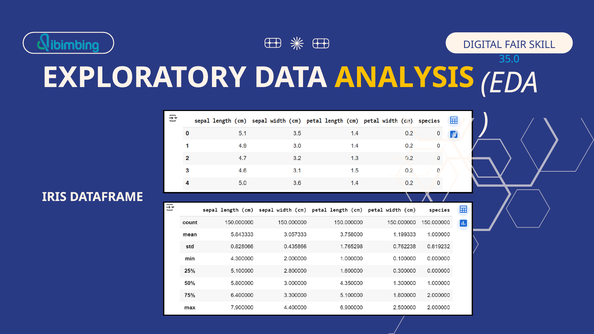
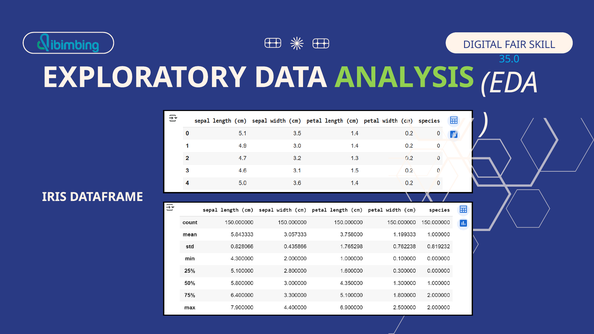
ANALYSIS colour: yellow -> light green
